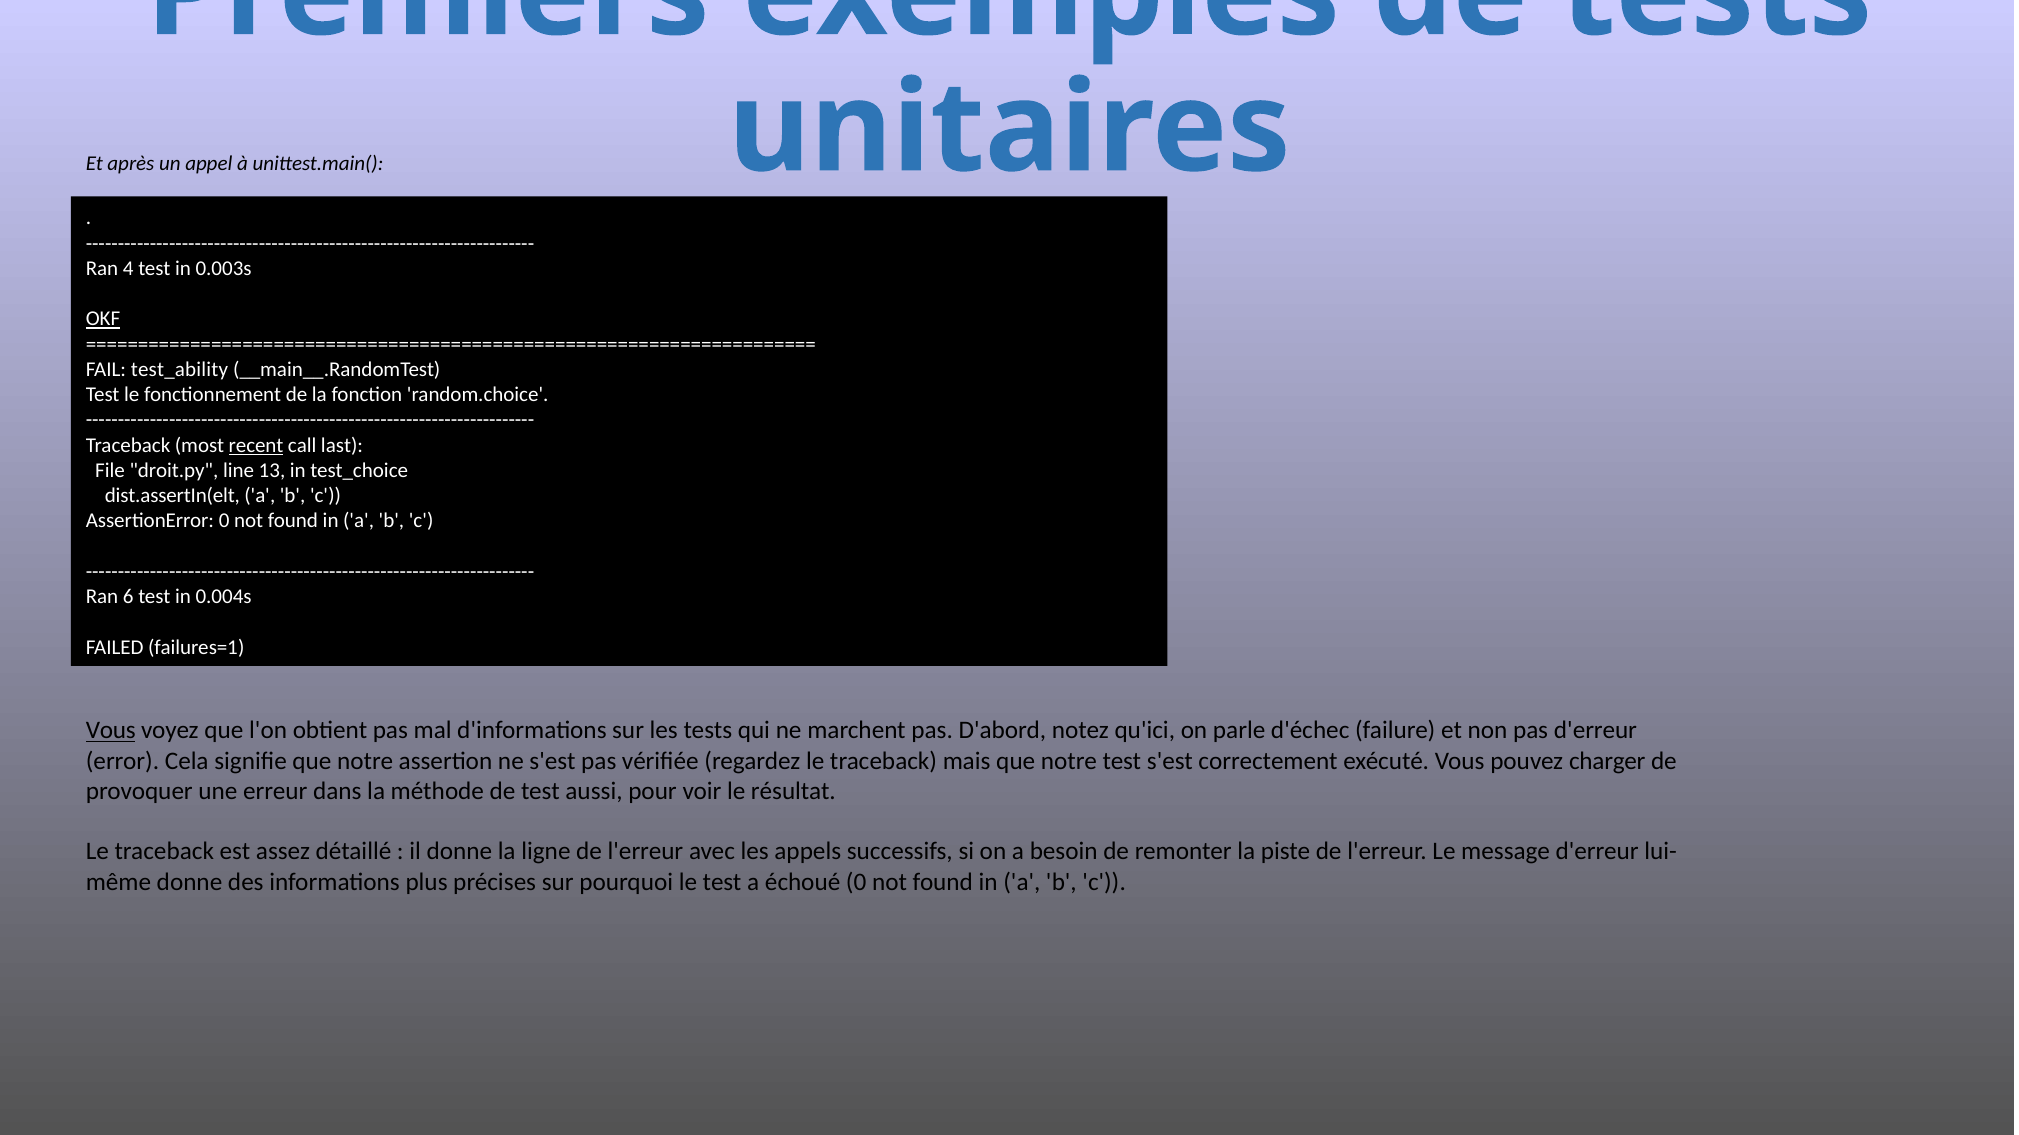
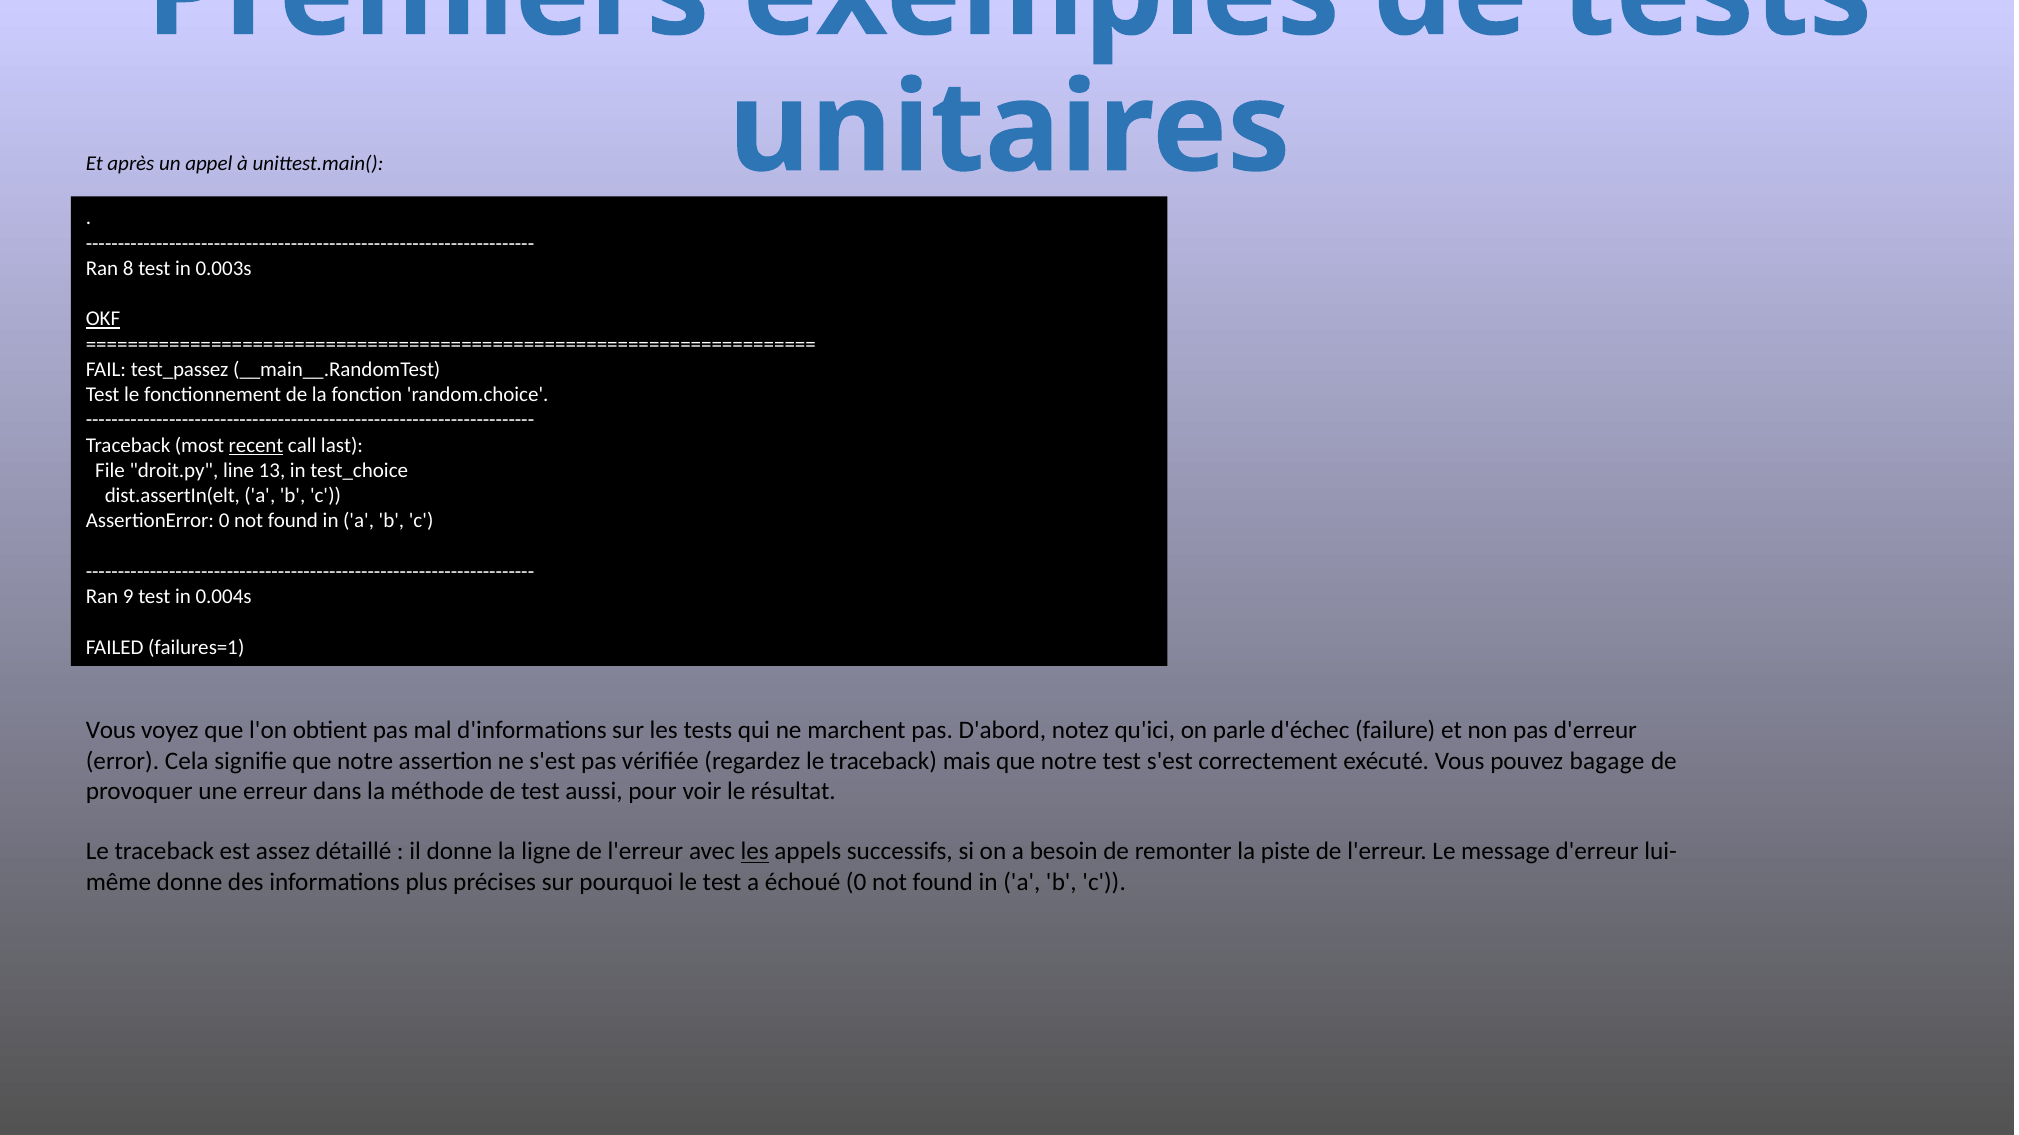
4: 4 -> 8
test_ability: test_ability -> test_passez
6: 6 -> 9
Vous at (111, 731) underline: present -> none
charger: charger -> bagage
les at (755, 852) underline: none -> present
